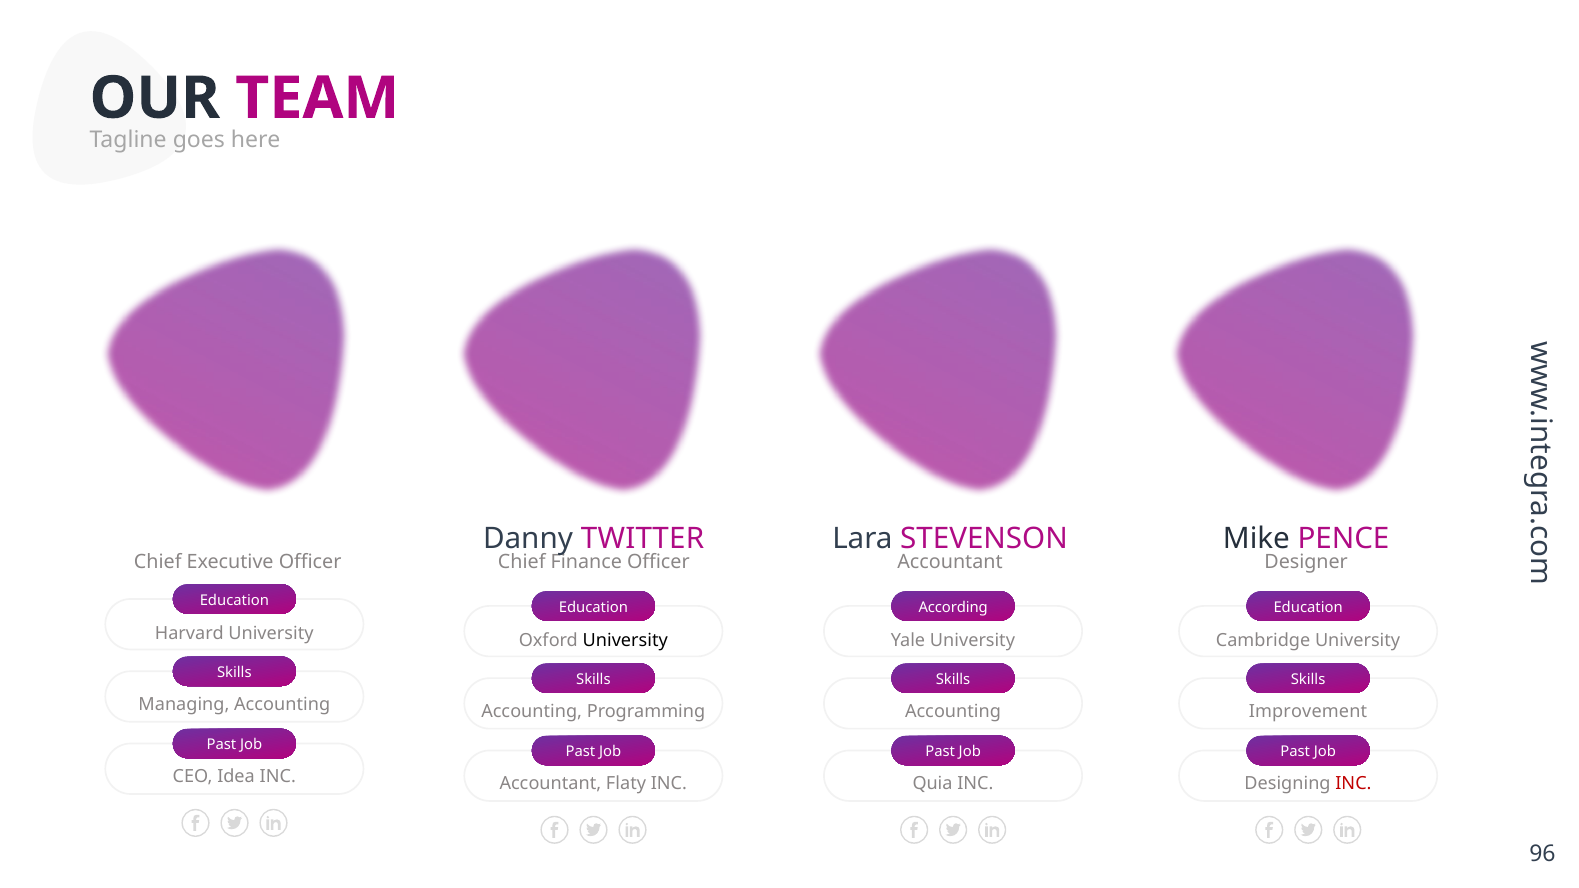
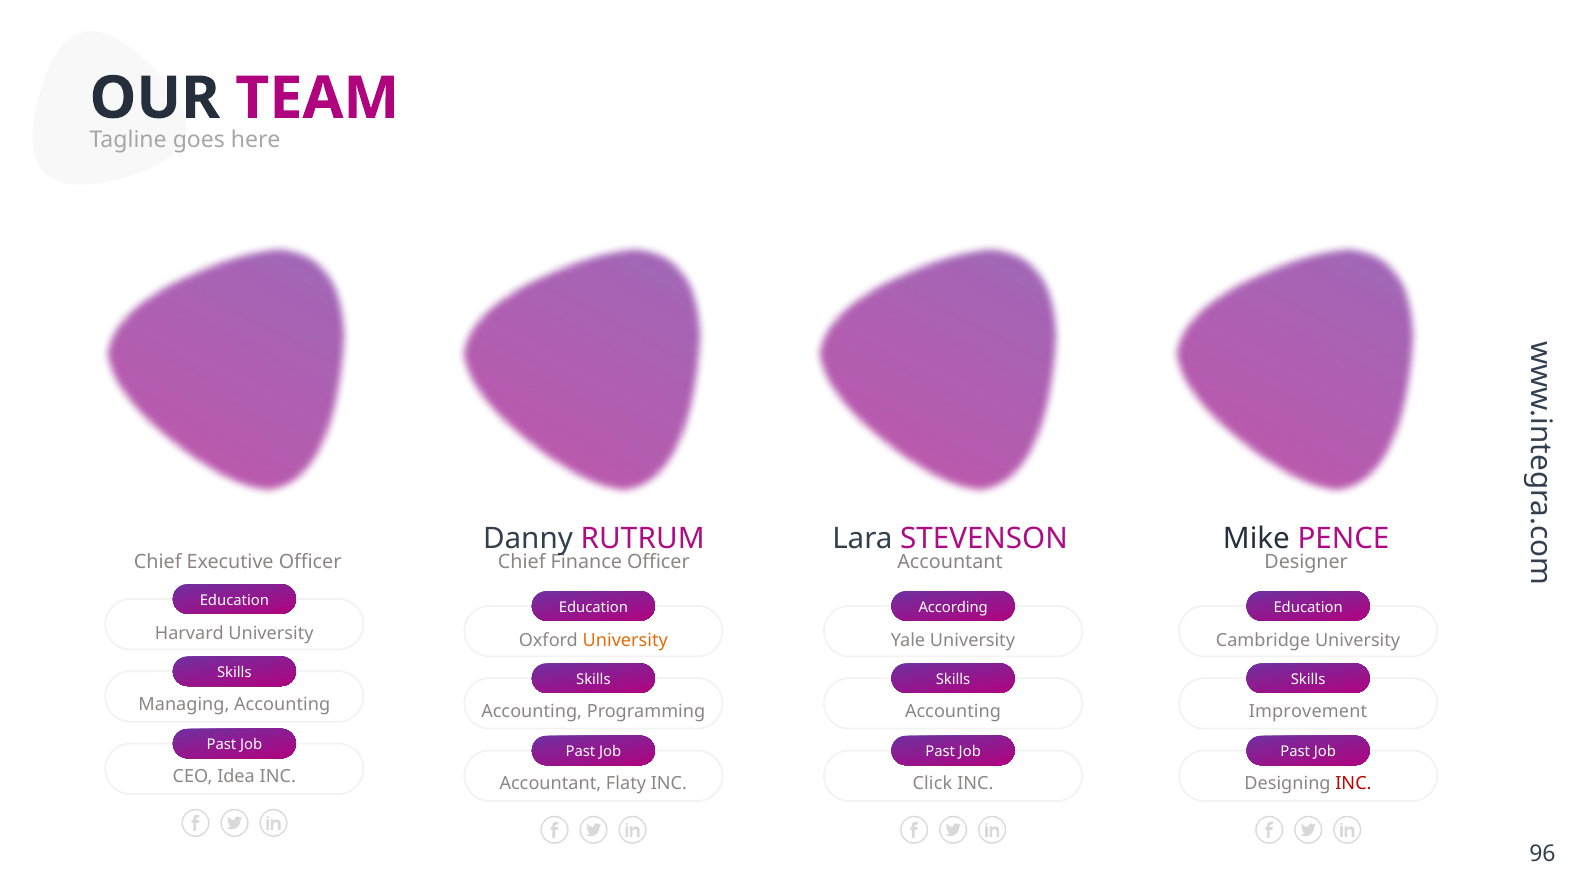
TWITTER: TWITTER -> RUTRUM
University at (625, 640) colour: black -> orange
Quia: Quia -> Click
